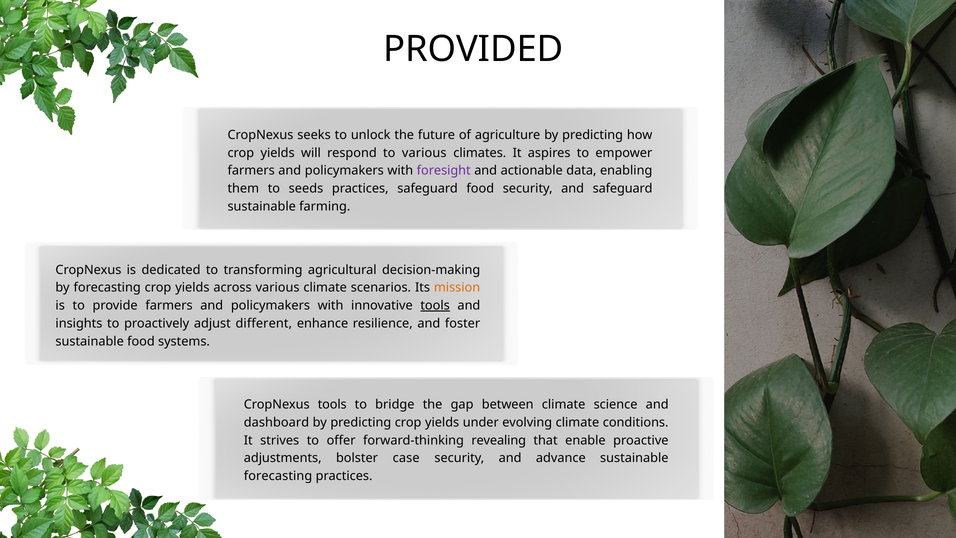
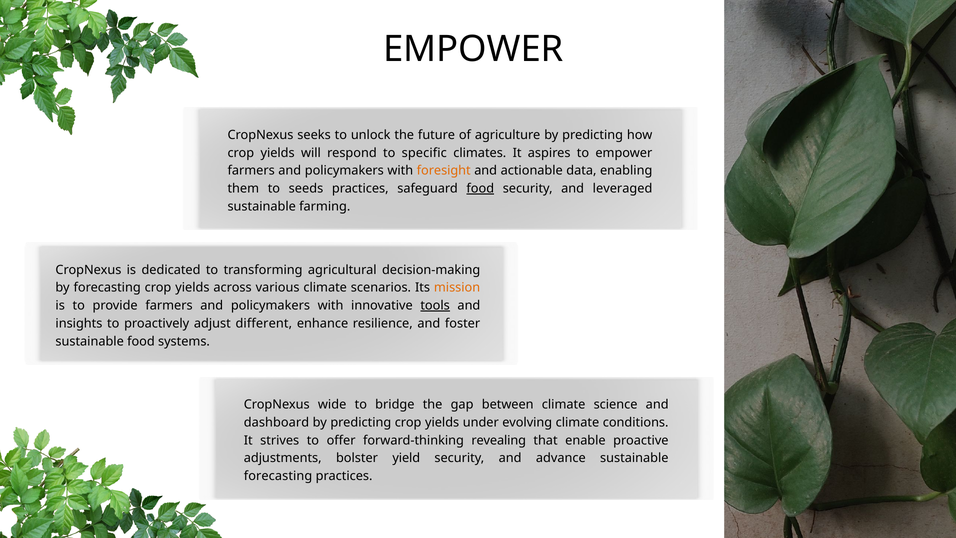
PROVIDED at (473, 49): PROVIDED -> EMPOWER
to various: various -> specific
foresight colour: purple -> orange
food at (480, 189) underline: none -> present
and safeguard: safeguard -> leveraged
CropNexus tools: tools -> wide
case: case -> yield
